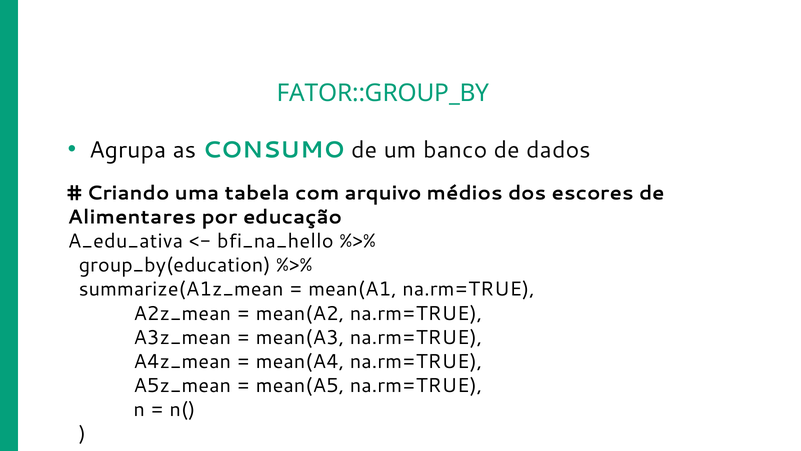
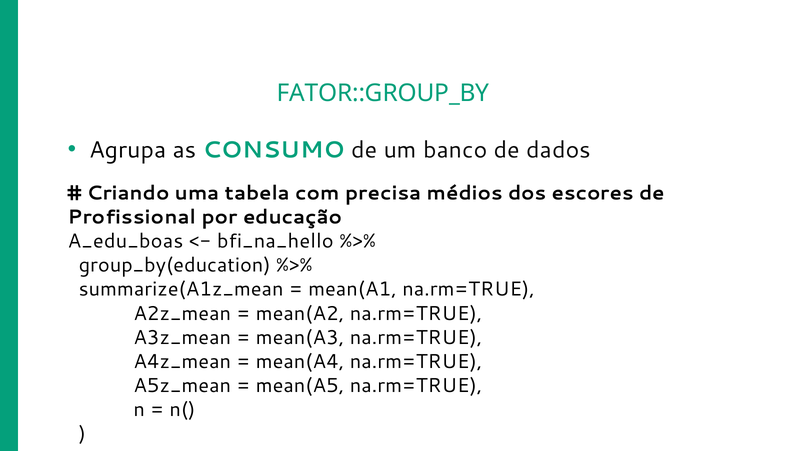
arquivo: arquivo -> precisa
Alimentares: Alimentares -> Profissional
A_edu_ativa: A_edu_ativa -> A_edu_boas
